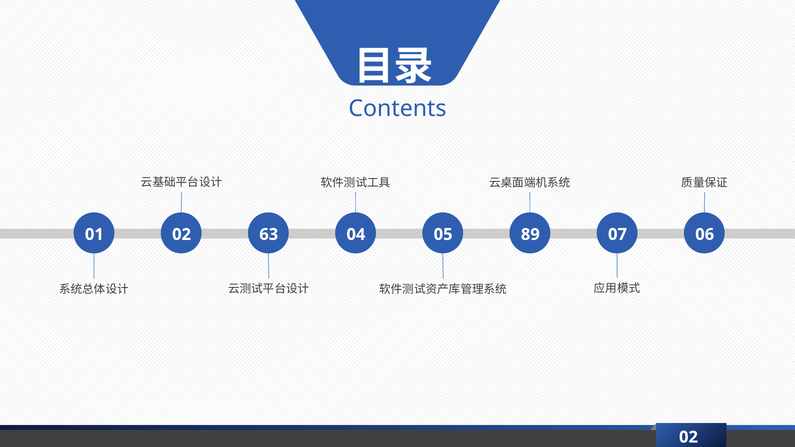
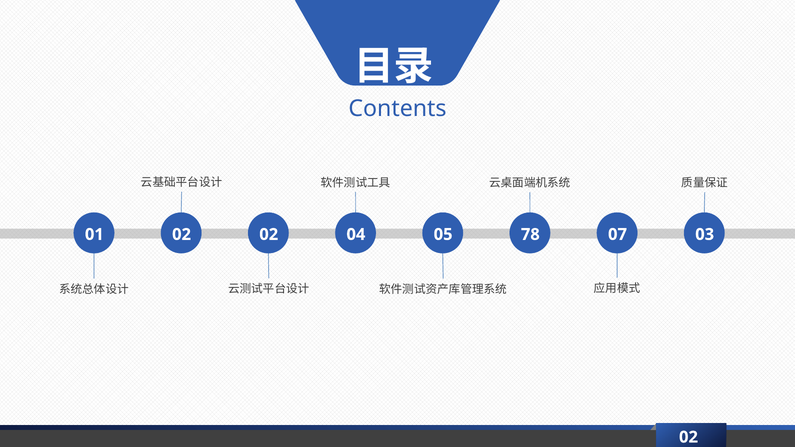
02 63: 63 -> 02
89: 89 -> 78
06: 06 -> 03
